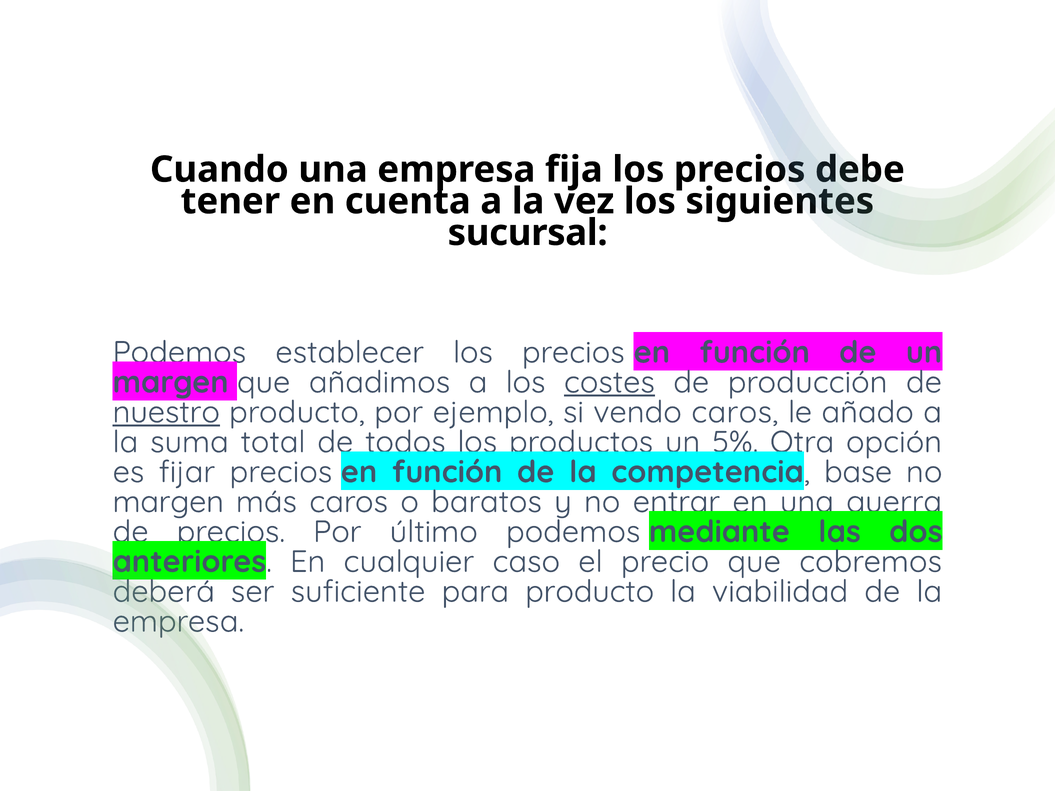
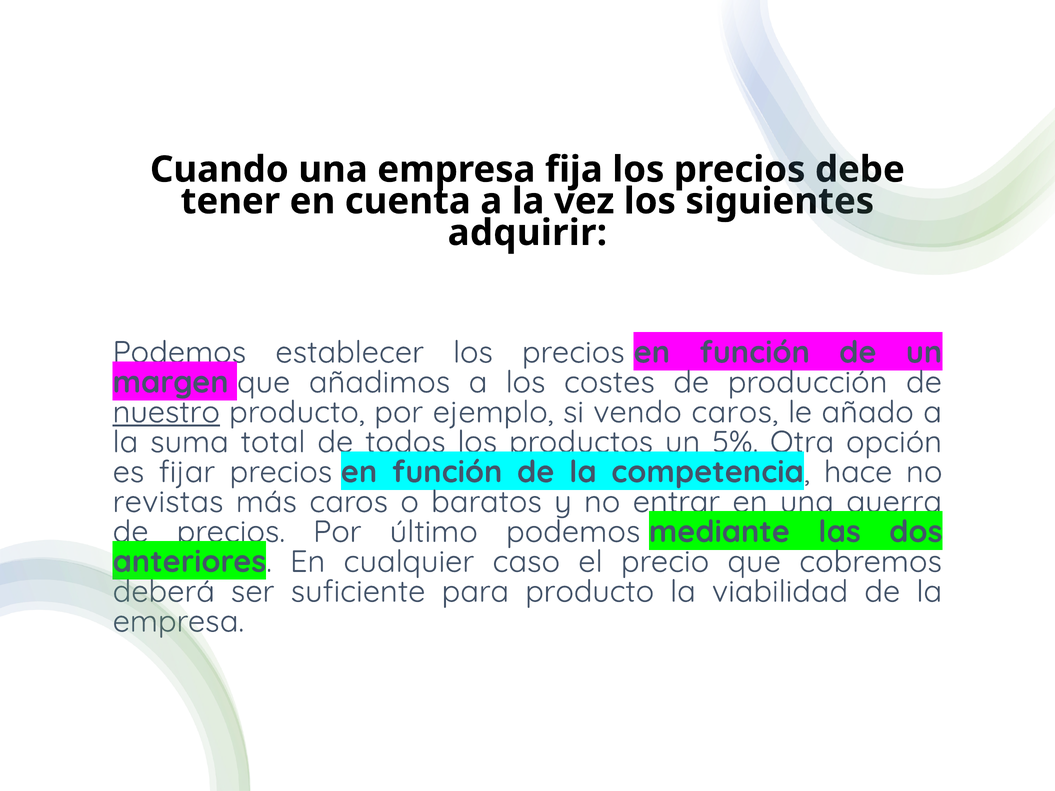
sucursal: sucursal -> adquirir
costes underline: present -> none
base: base -> hace
margen at (168, 502): margen -> revistas
